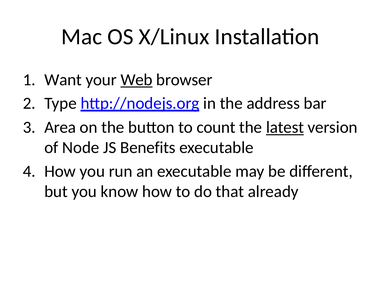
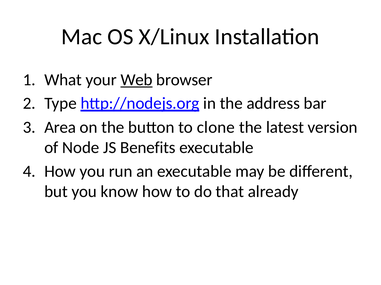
Want: Want -> What
count: count -> clone
latest underline: present -> none
